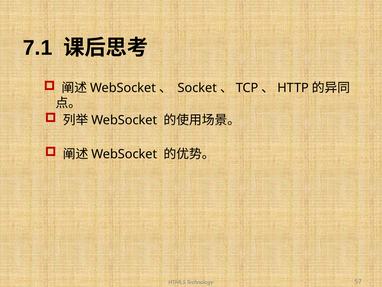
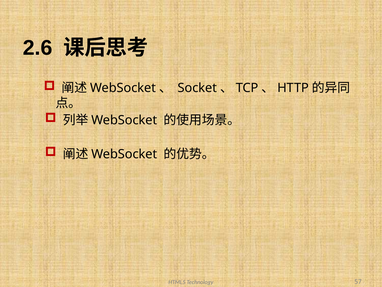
7.1: 7.1 -> 2.6
